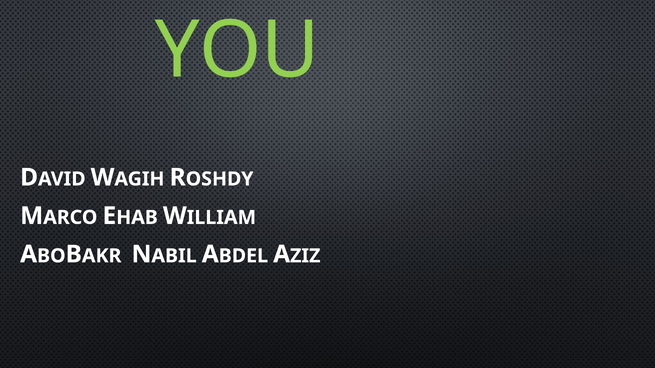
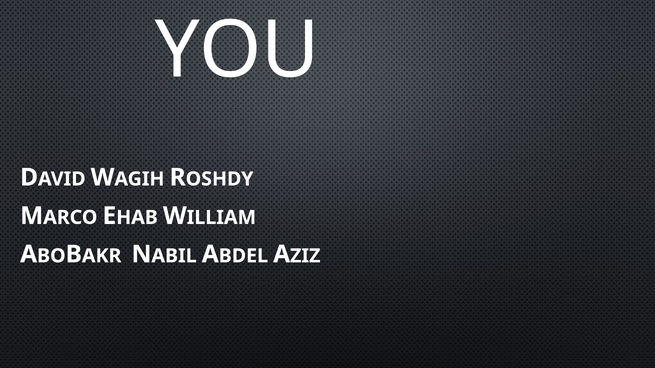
YOU colour: light green -> white
